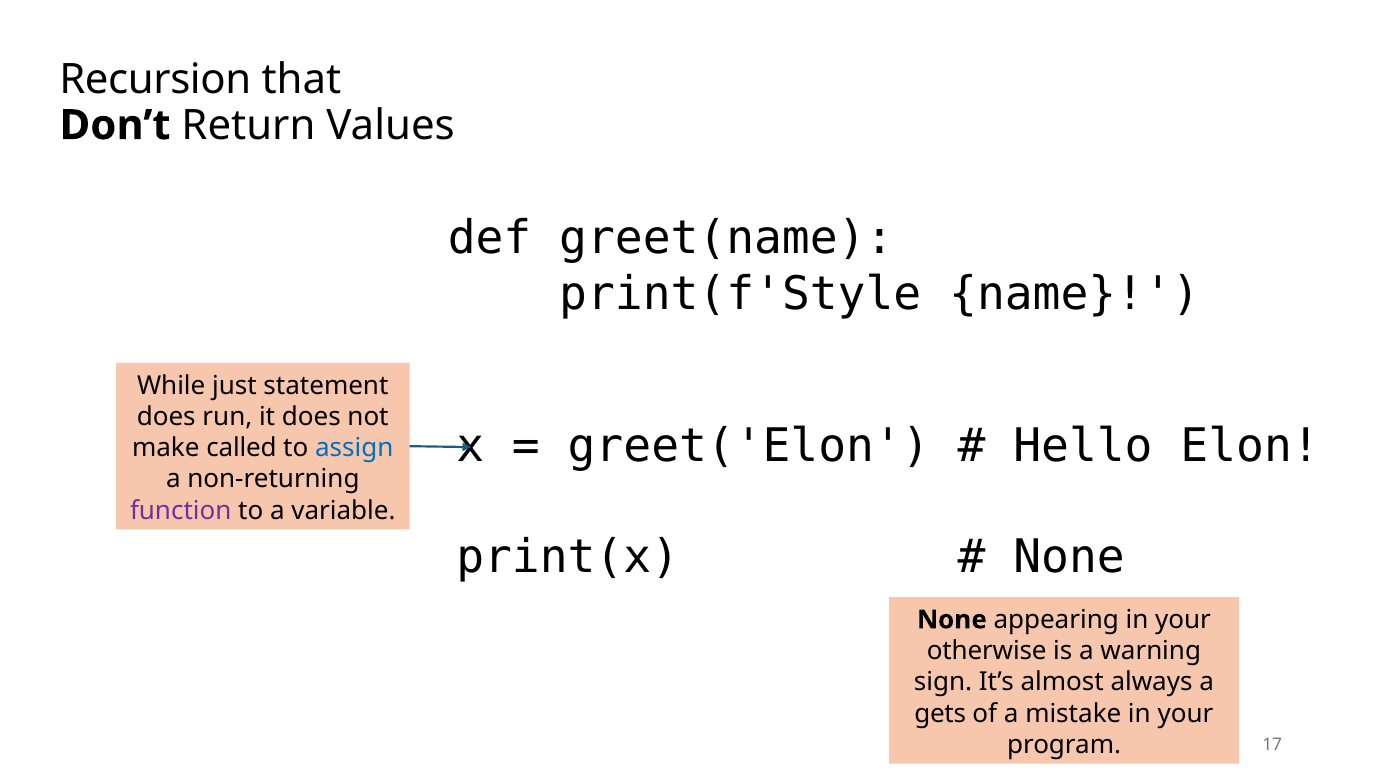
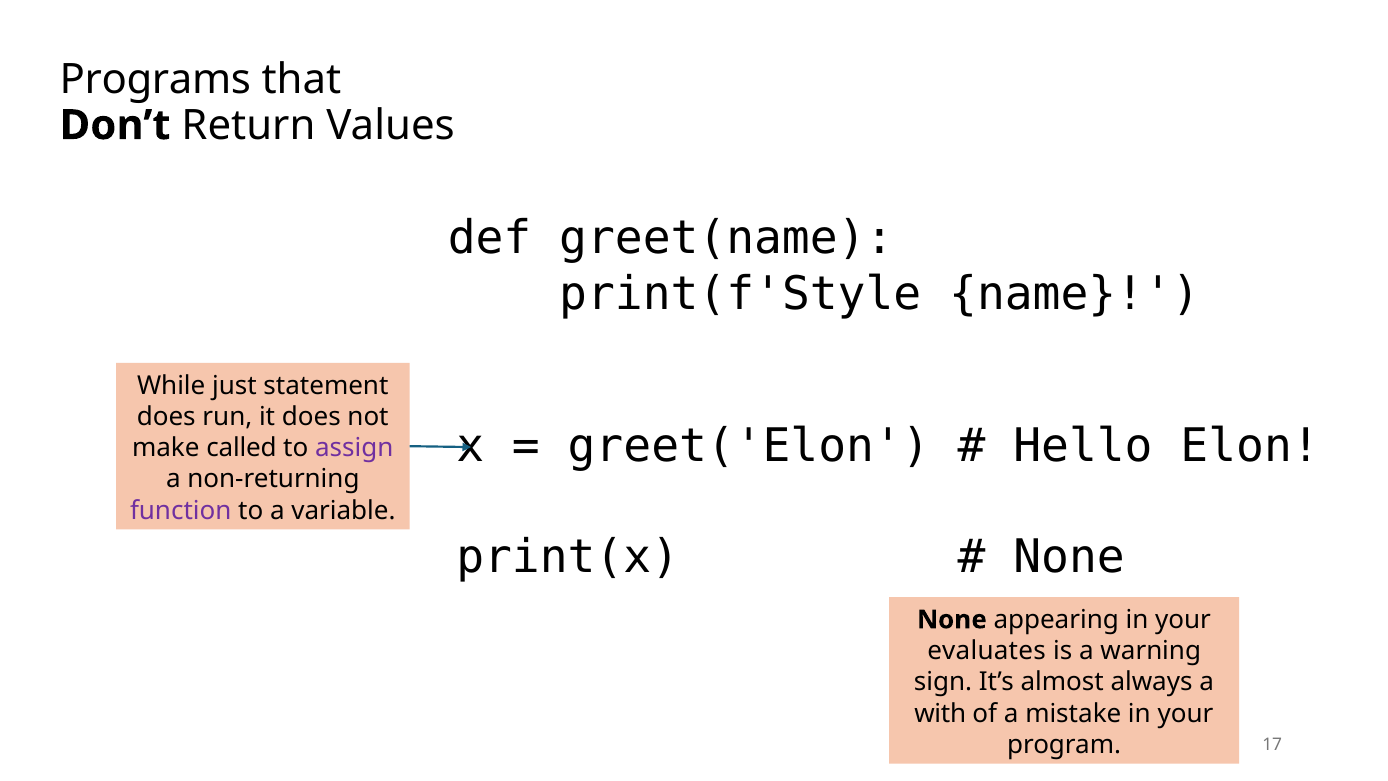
Recursion: Recursion -> Programs
assign colour: blue -> purple
otherwise: otherwise -> evaluates
gets: gets -> with
